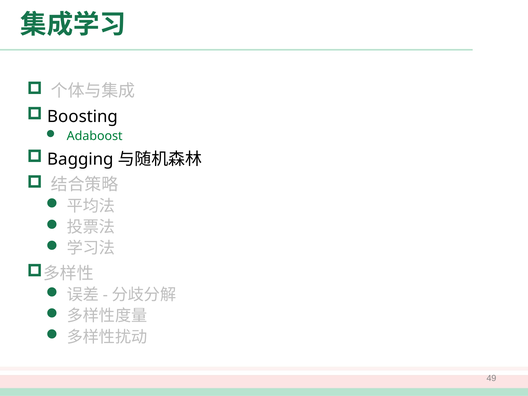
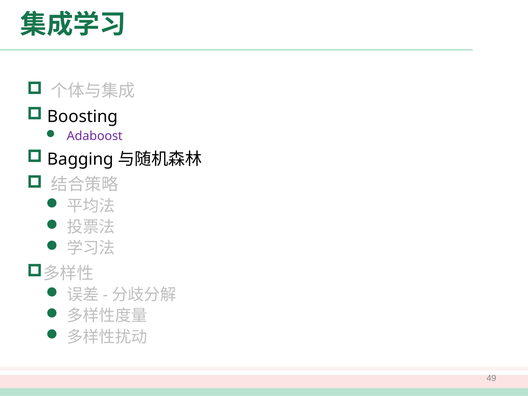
Adaboost colour: green -> purple
